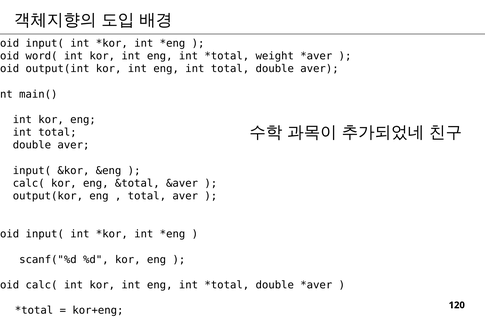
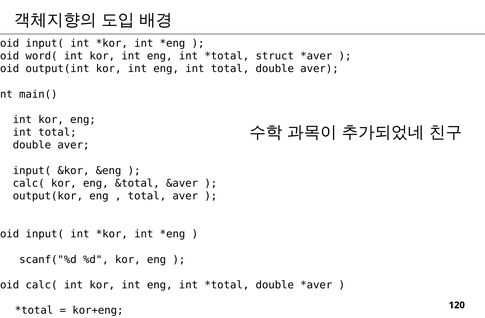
weight: weight -> struct
